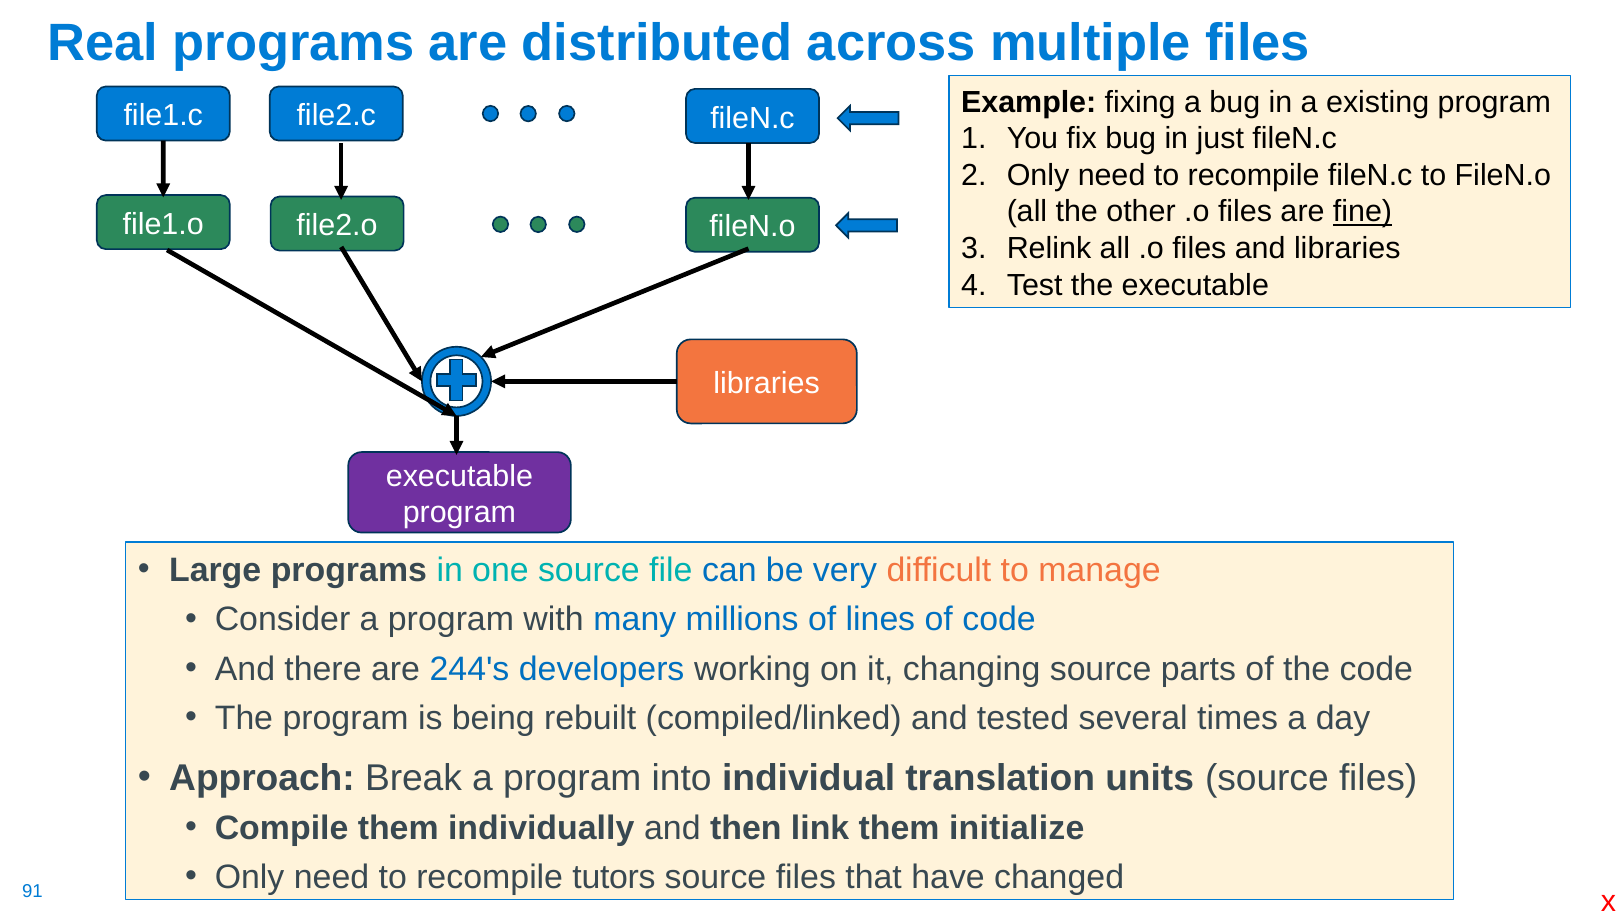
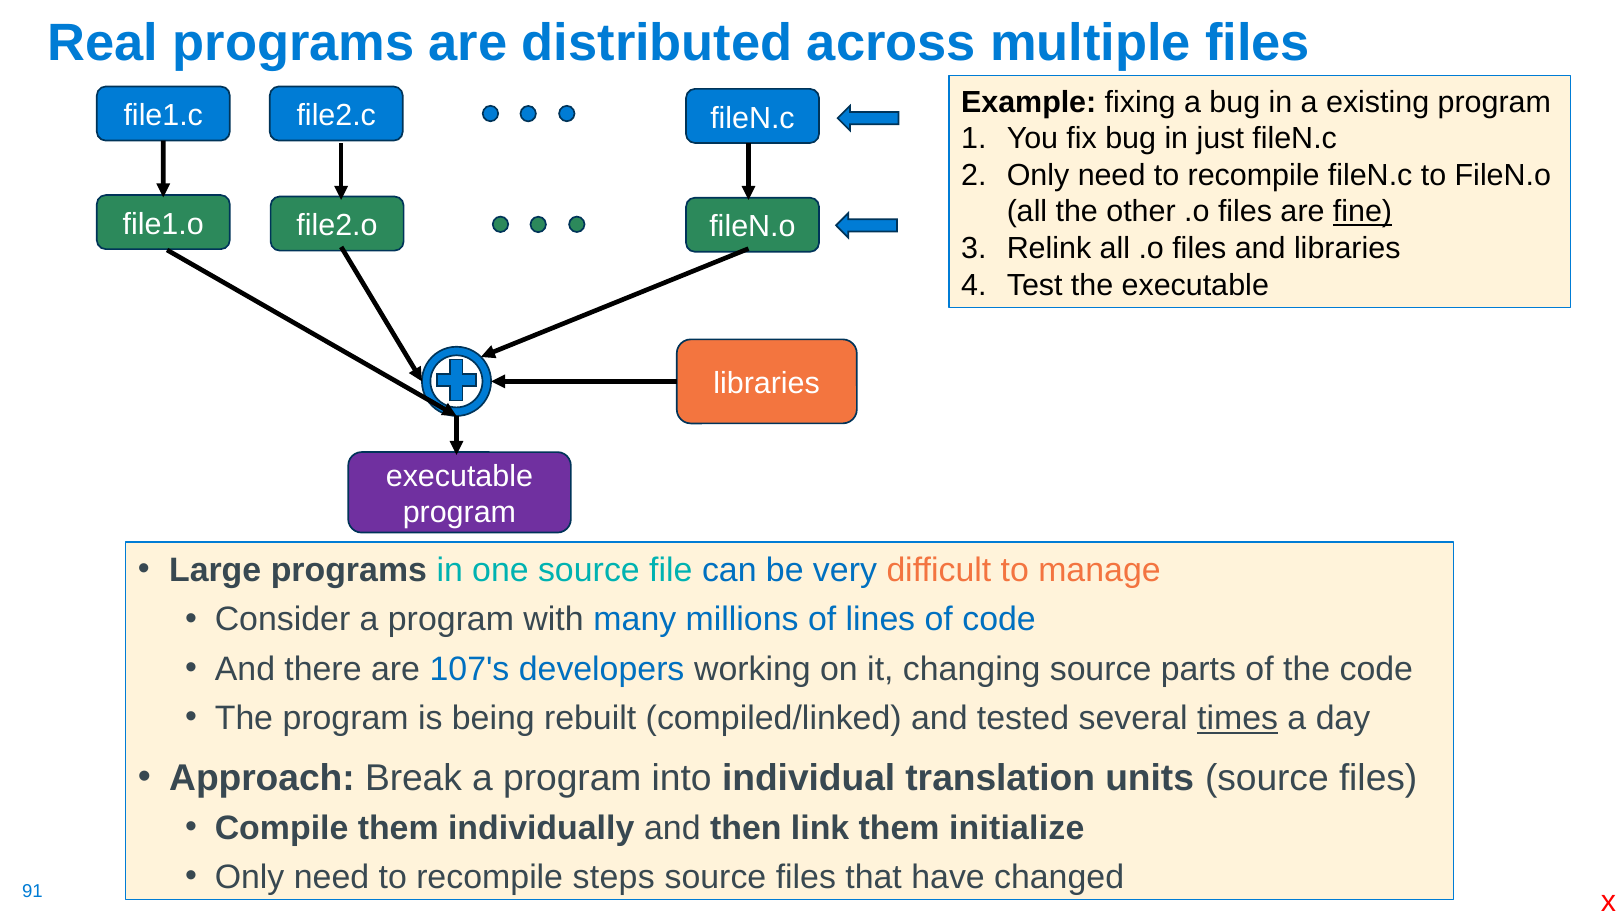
244's: 244's -> 107's
times underline: none -> present
tutors: tutors -> steps
